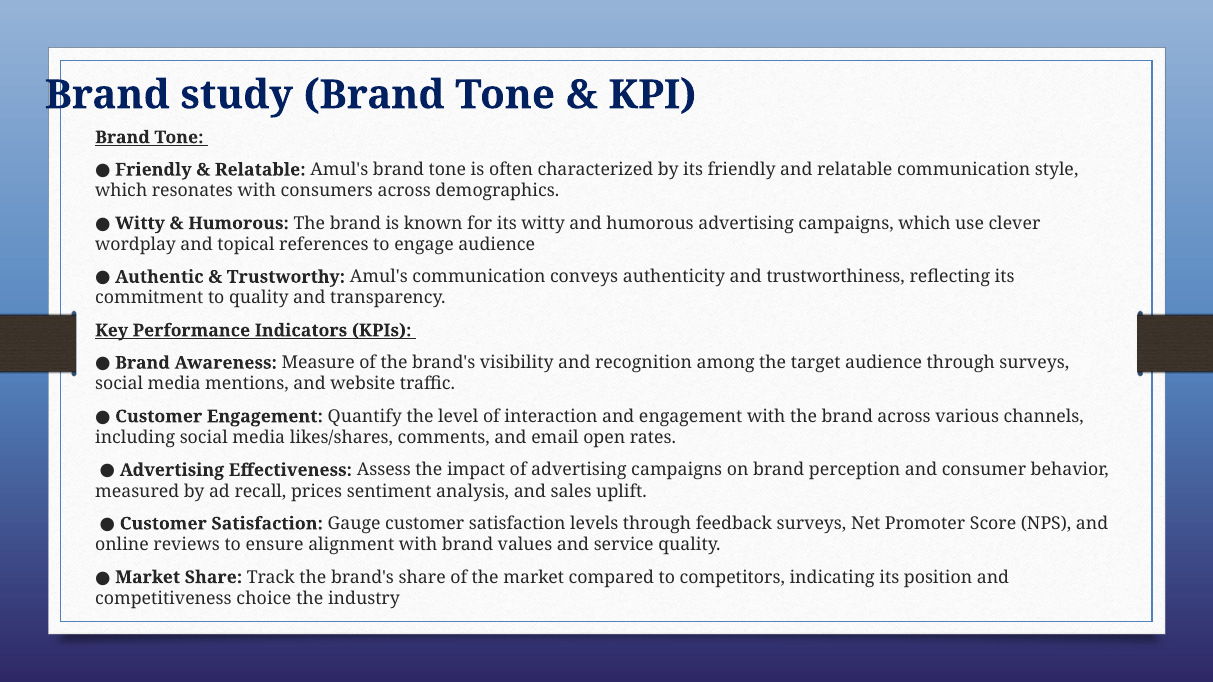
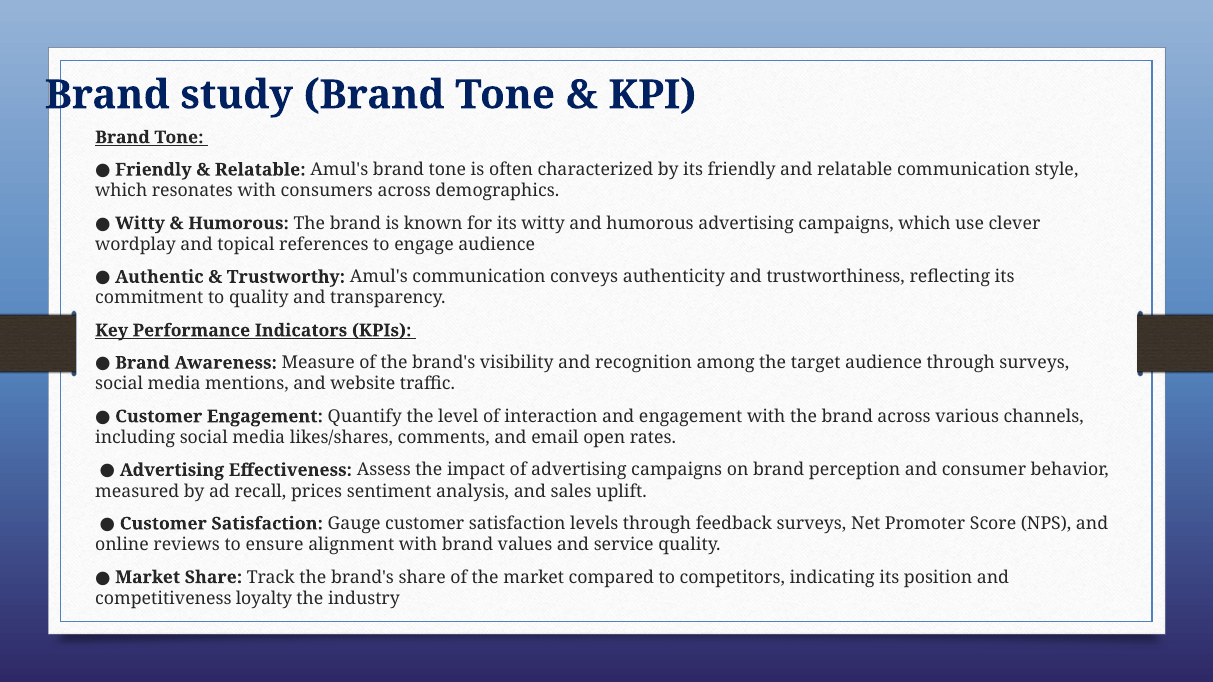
choice: choice -> loyalty
